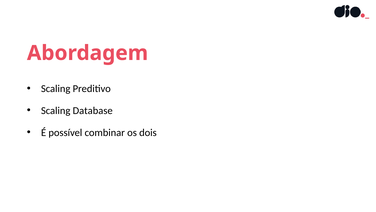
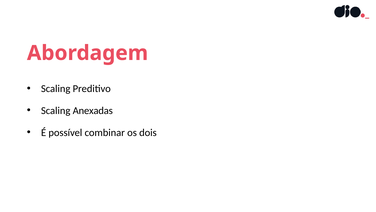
Database: Database -> Anexadas
